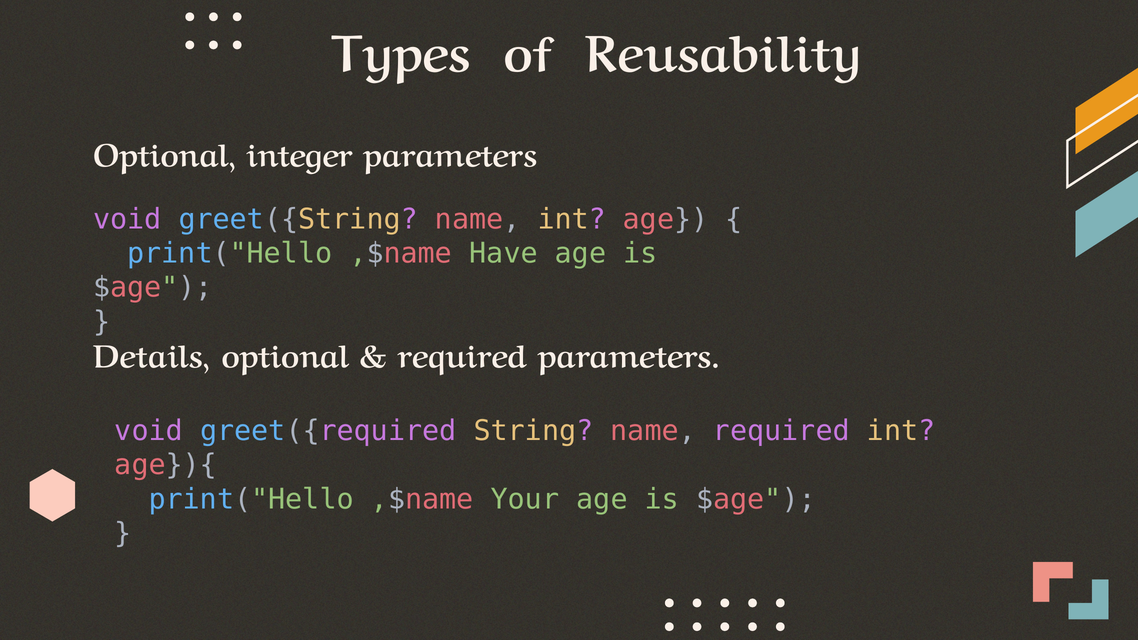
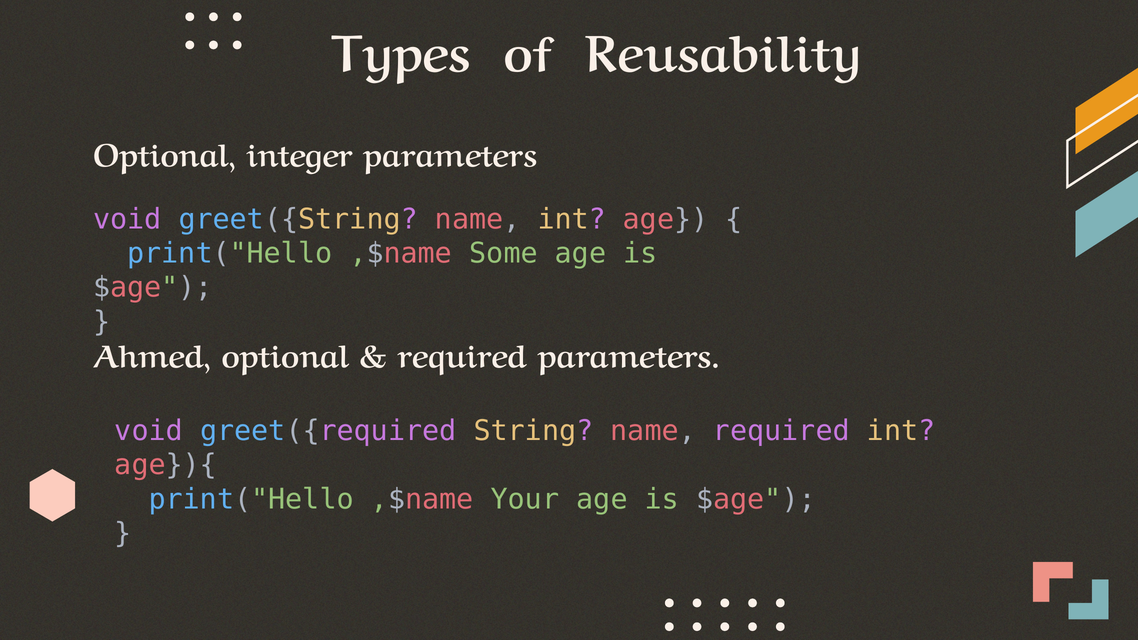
Have: Have -> Some
Details: Details -> Ahmed
